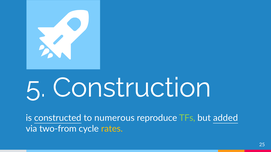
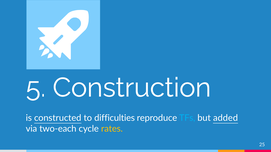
numerous: numerous -> difficulties
TFs colour: light green -> light blue
two-from: two-from -> two-each
